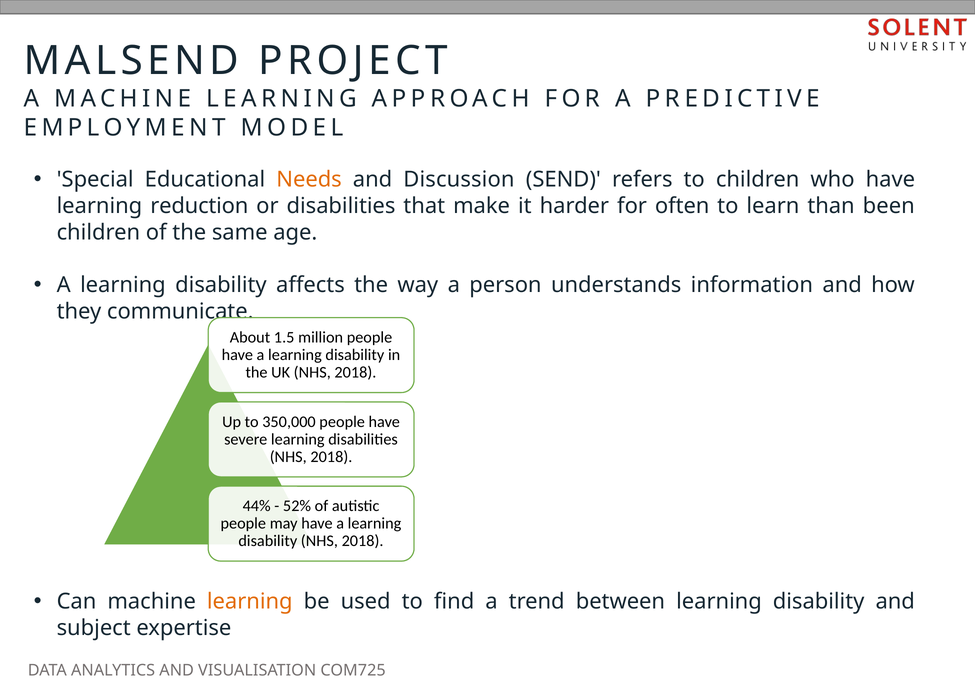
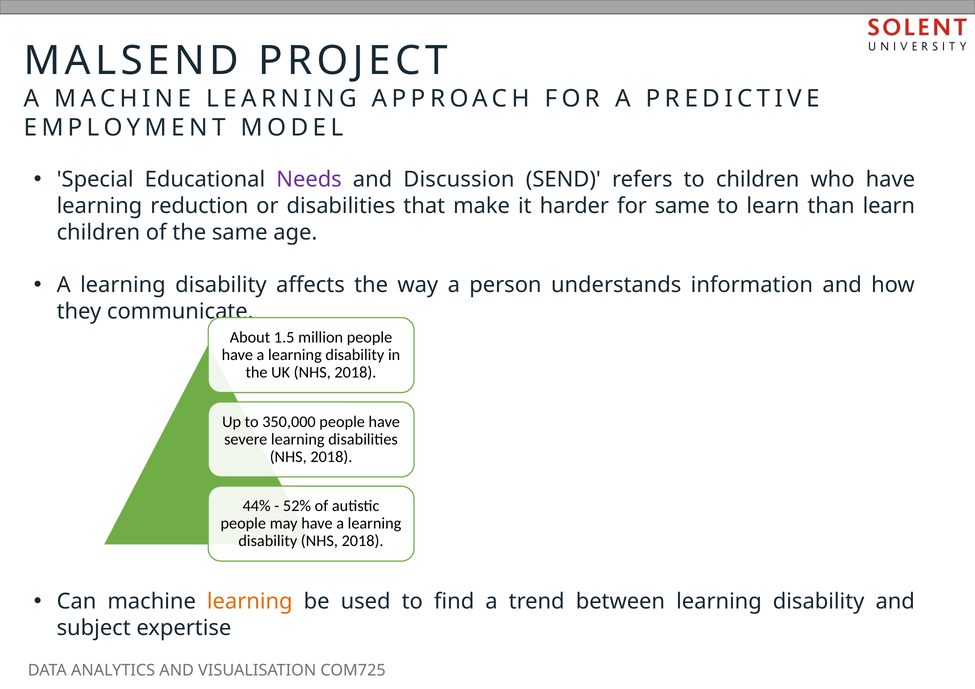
Needs colour: orange -> purple
for often: often -> same
than been: been -> learn
